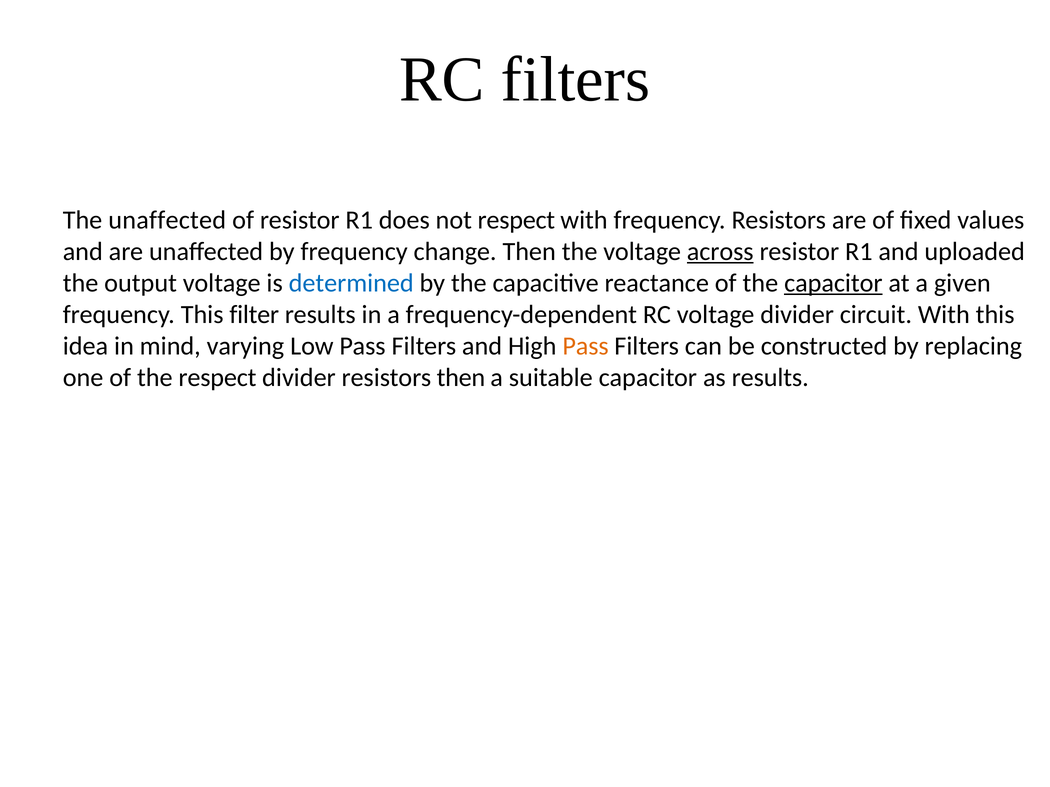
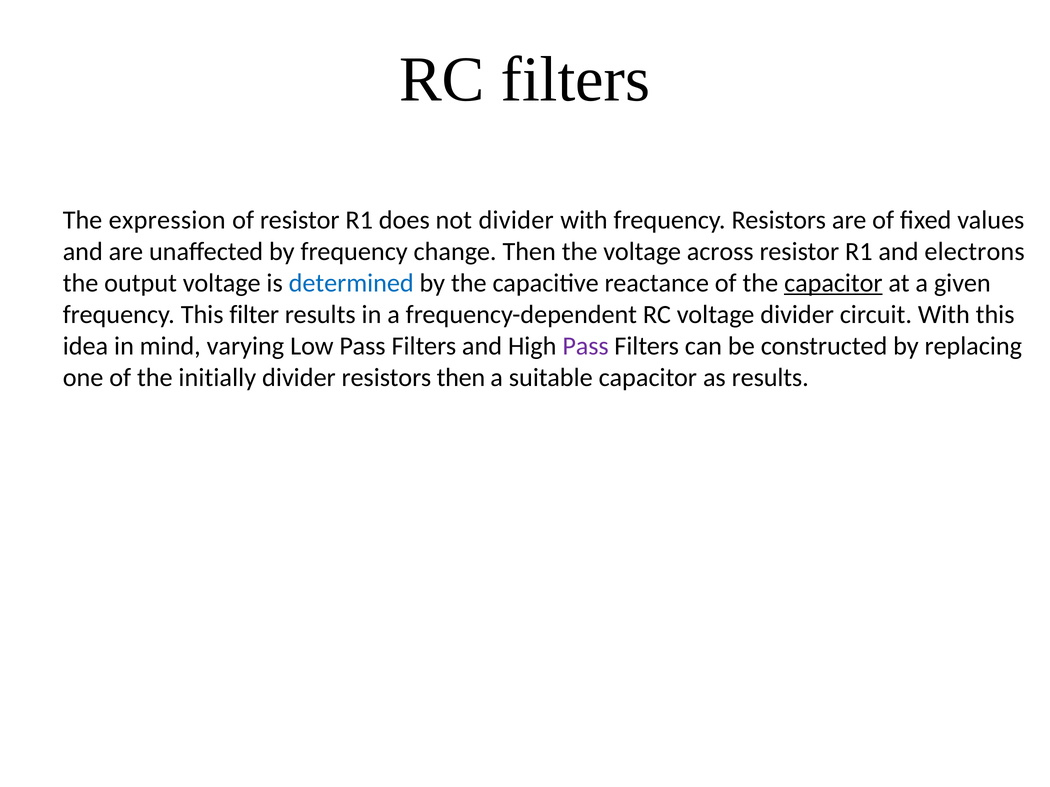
The unaffected: unaffected -> expression
not respect: respect -> divider
across underline: present -> none
uploaded: uploaded -> electrons
Pass at (586, 346) colour: orange -> purple
the respect: respect -> initially
